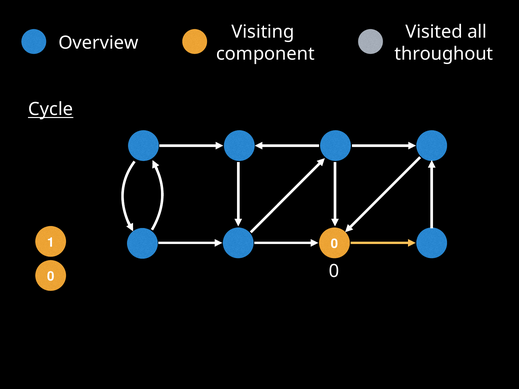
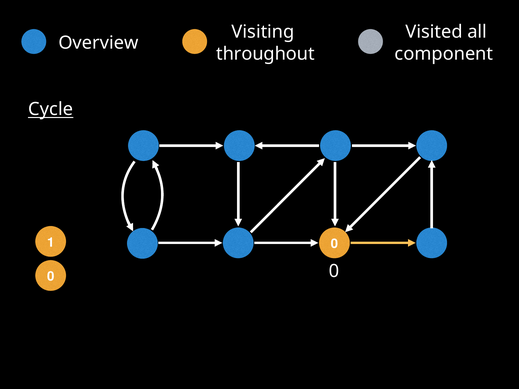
component: component -> throughout
throughout: throughout -> component
